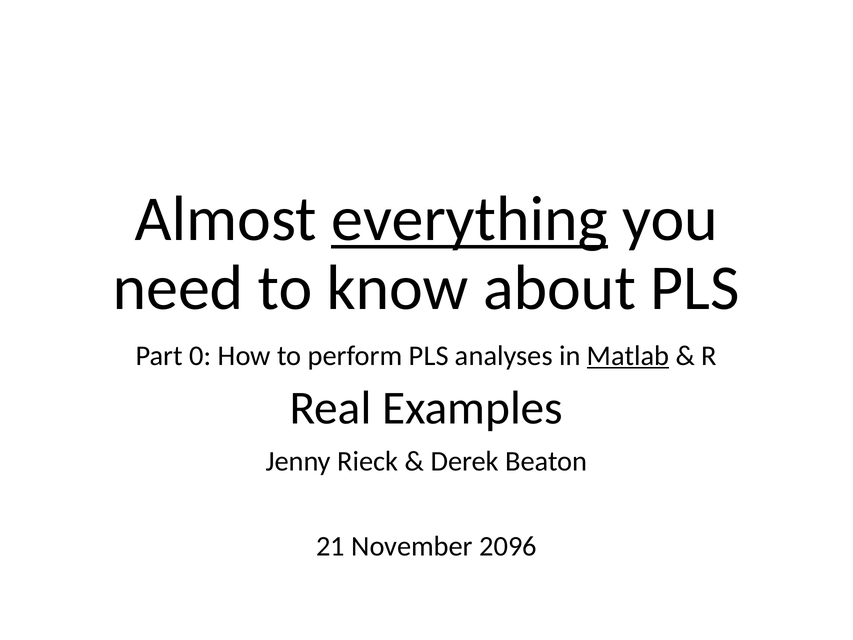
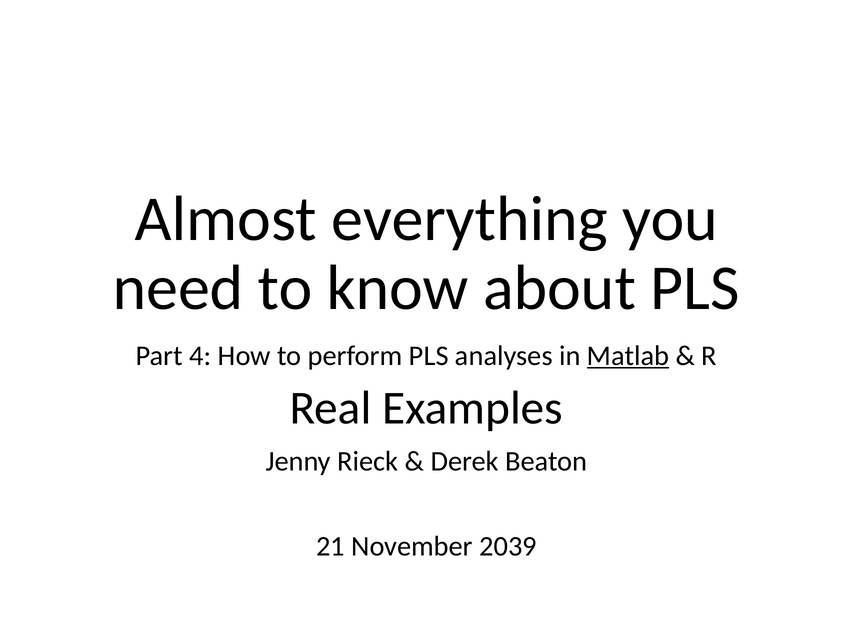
everything underline: present -> none
0: 0 -> 4
2096: 2096 -> 2039
